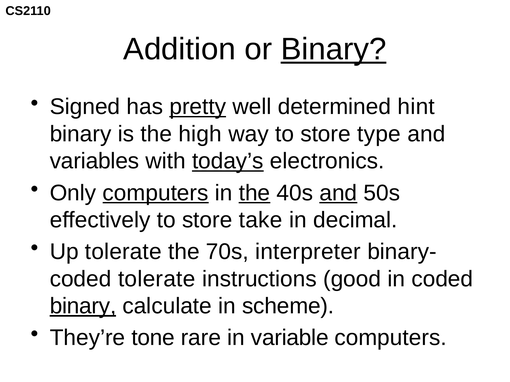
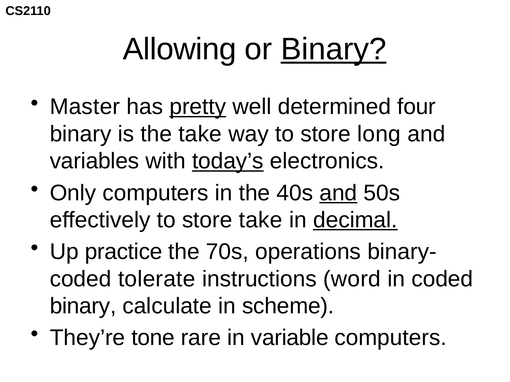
Addition: Addition -> Allowing
Signed: Signed -> Master
hint: hint -> four
the high: high -> take
type: type -> long
computers at (156, 193) underline: present -> none
the at (254, 193) underline: present -> none
decimal underline: none -> present
Up tolerate: tolerate -> practice
interpreter: interpreter -> operations
good: good -> word
binary at (83, 307) underline: present -> none
